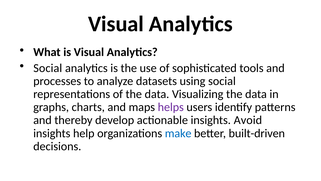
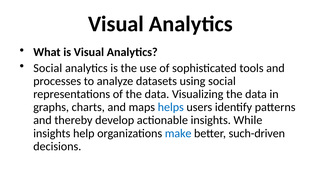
helps colour: purple -> blue
Avoid: Avoid -> While
built-driven: built-driven -> such-driven
